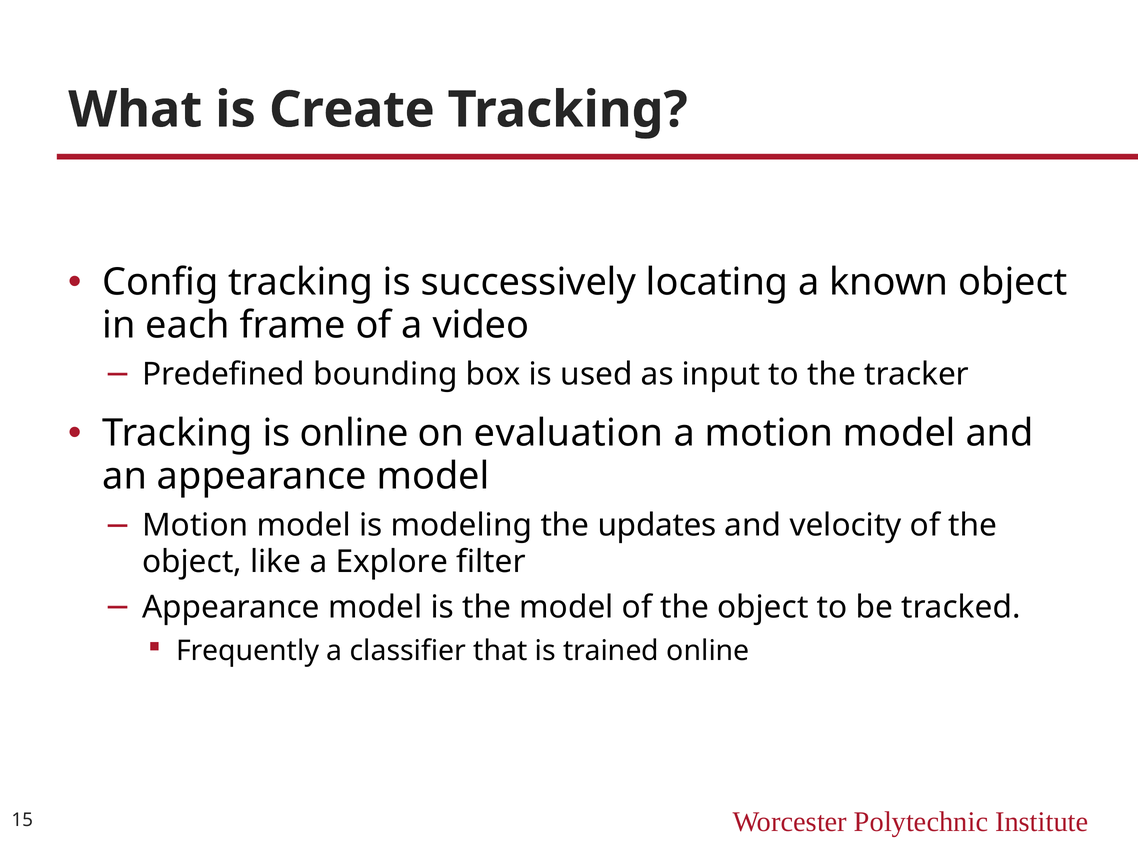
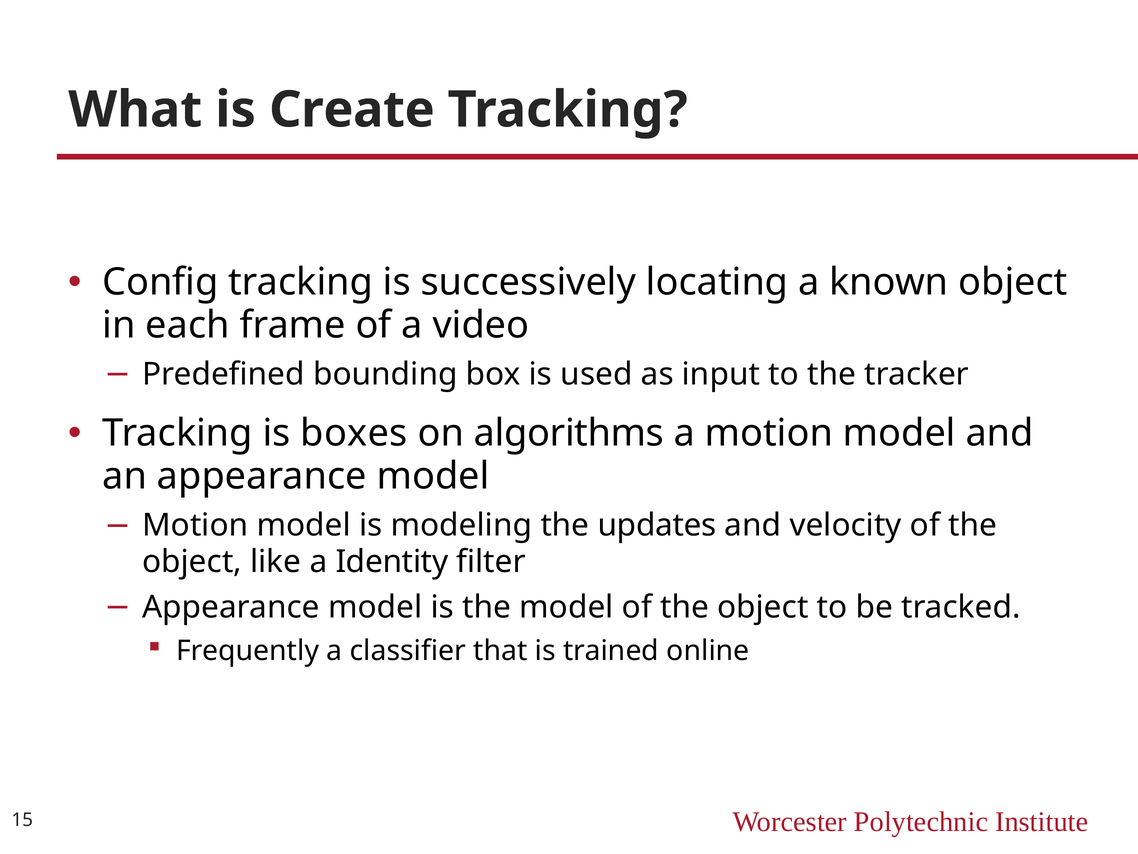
is online: online -> boxes
evaluation: evaluation -> algorithms
Explore: Explore -> Identity
